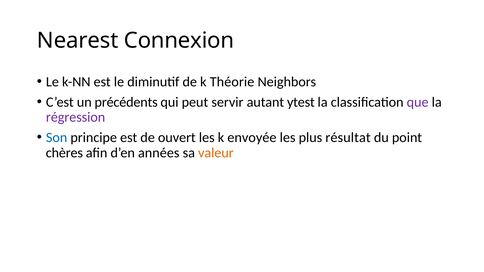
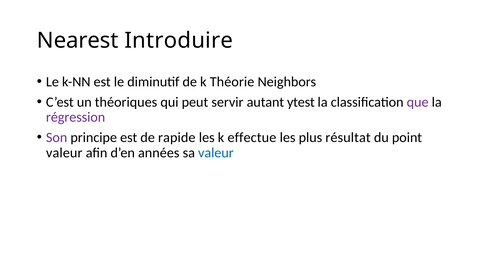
Connexion: Connexion -> Introduire
précédents: précédents -> théoriques
Son colour: blue -> purple
ouvert: ouvert -> rapide
envoyée: envoyée -> effectue
chères at (64, 153): chères -> valeur
valeur at (216, 153) colour: orange -> blue
